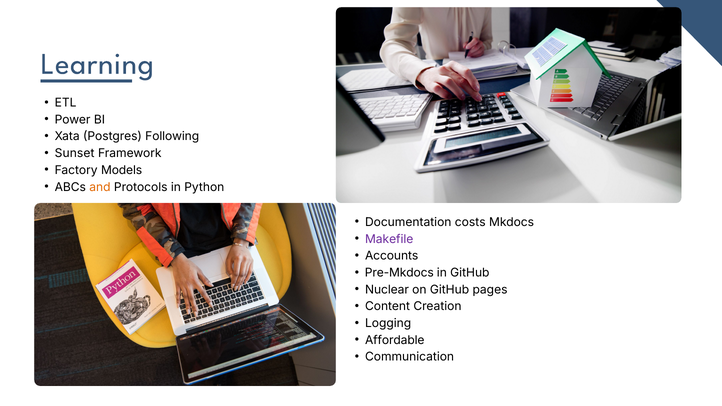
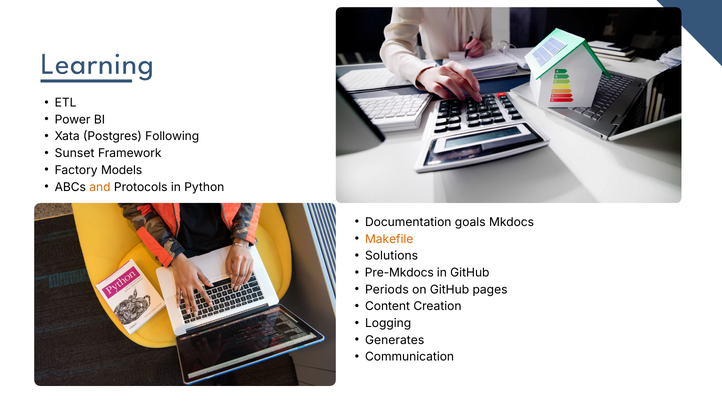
costs: costs -> goals
Makefile colour: purple -> orange
Accounts: Accounts -> Solutions
Nuclear: Nuclear -> Periods
Affordable: Affordable -> Generates
